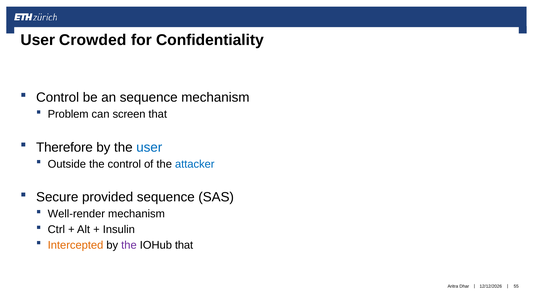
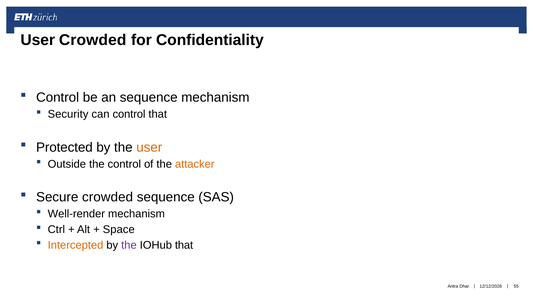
Problem: Problem -> Security
can screen: screen -> control
Therefore: Therefore -> Protected
user at (149, 147) colour: blue -> orange
attacker colour: blue -> orange
Secure provided: provided -> crowded
Insulin: Insulin -> Space
